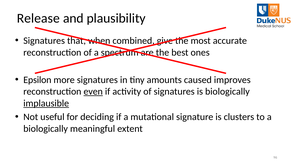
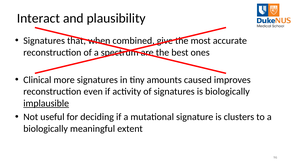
Release: Release -> Interact
Epsilon: Epsilon -> Clinical
even underline: present -> none
